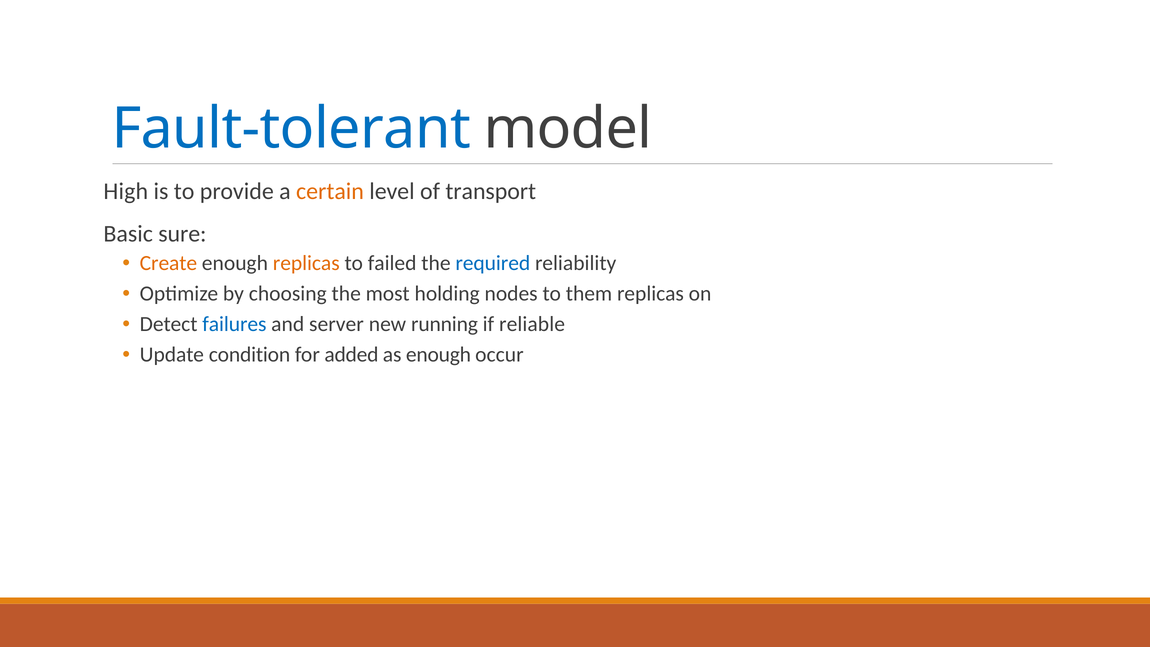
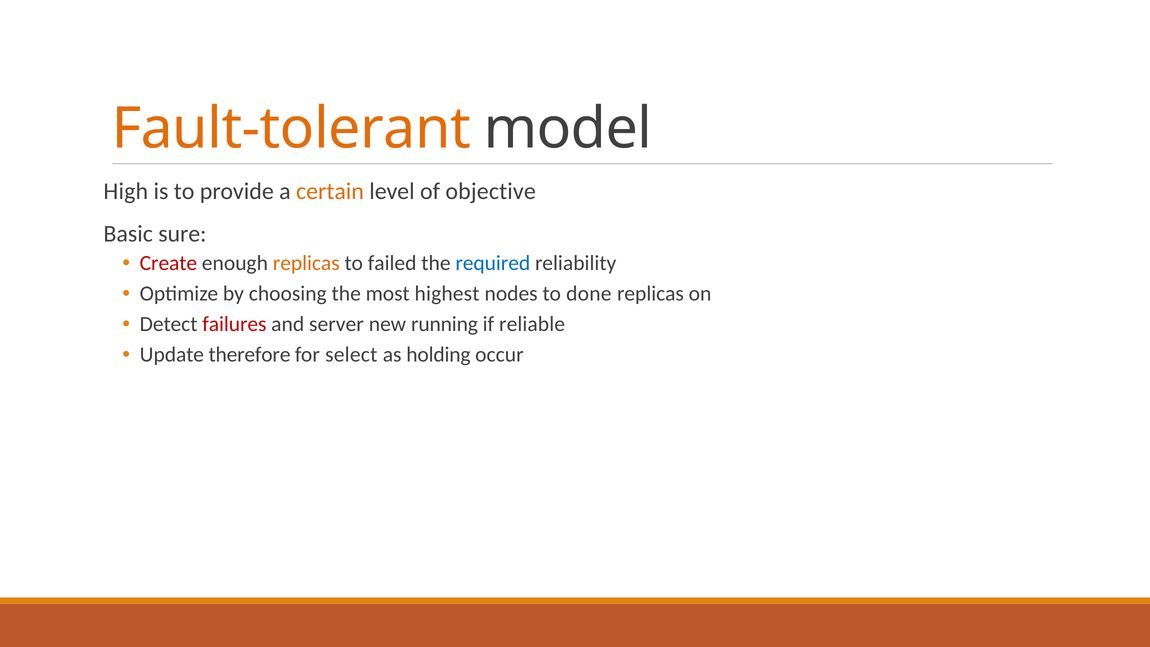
Fault-tolerant colour: blue -> orange
transport: transport -> objective
Create colour: orange -> red
holding: holding -> highest
them: them -> done
failures colour: blue -> red
condition: condition -> therefore
added: added -> select
as enough: enough -> holding
